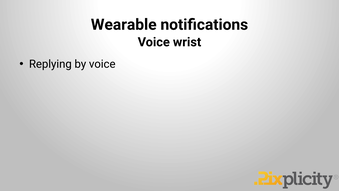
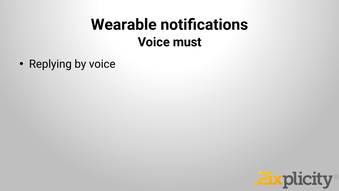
wrist: wrist -> must
